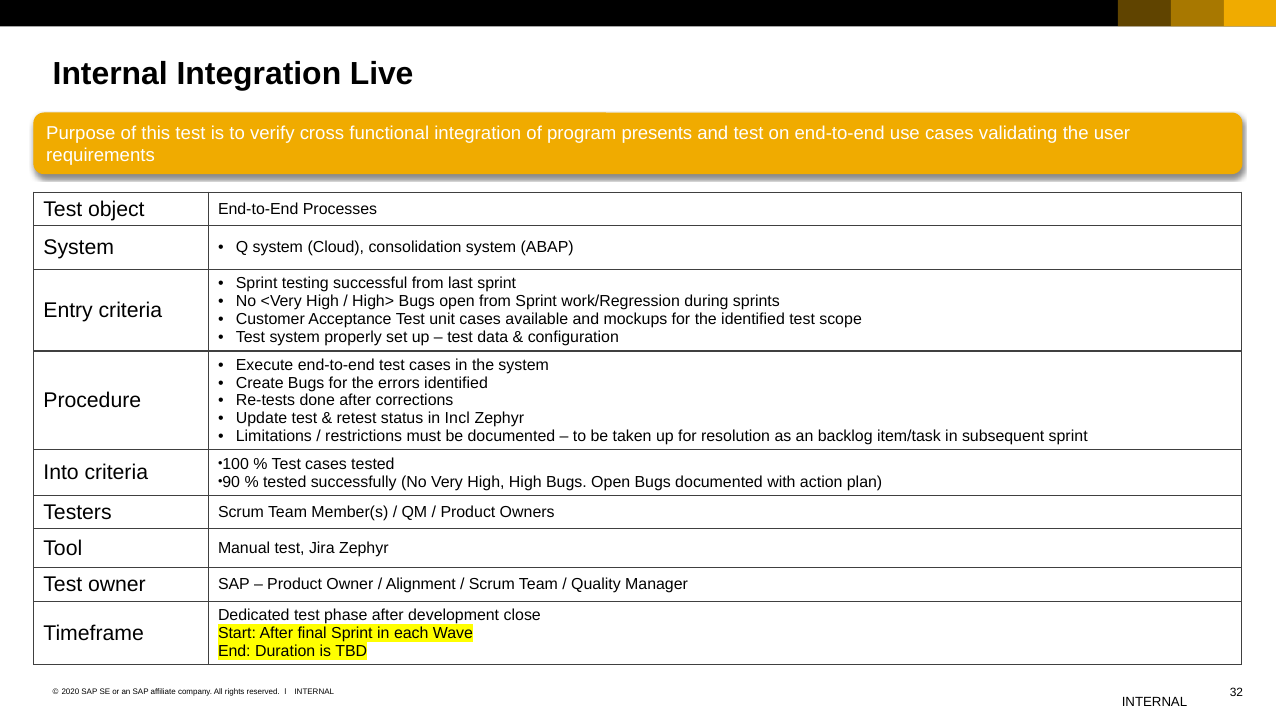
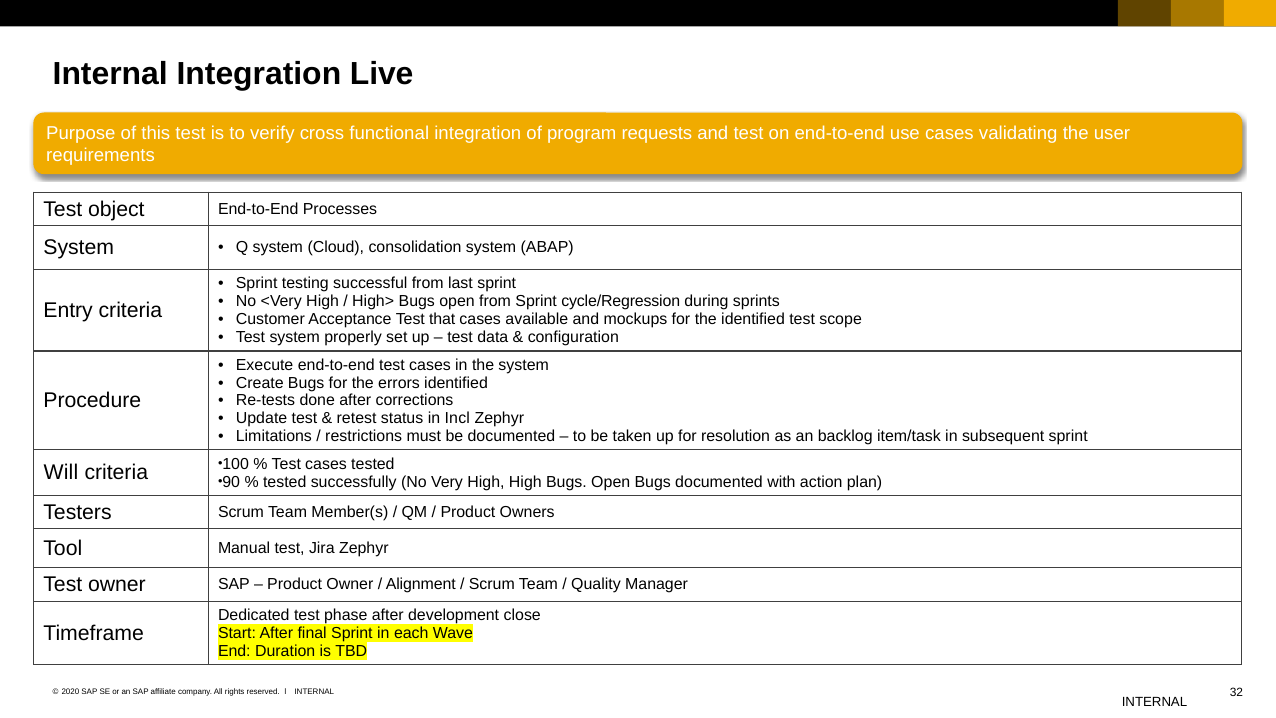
presents: presents -> requests
work/Regression: work/Regression -> cycle/Regression
unit: unit -> that
Into: Into -> Will
